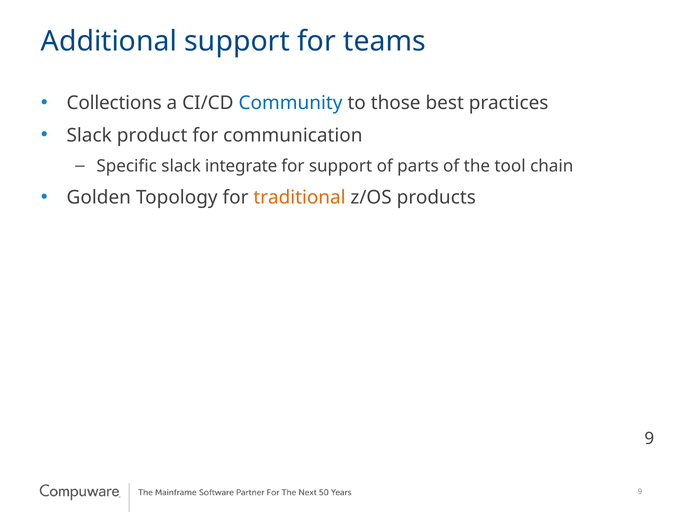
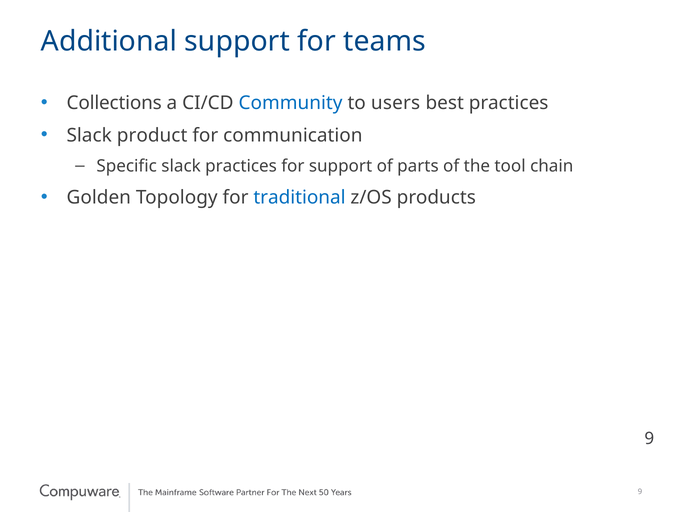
those: those -> users
slack integrate: integrate -> practices
traditional colour: orange -> blue
